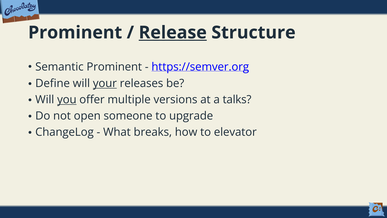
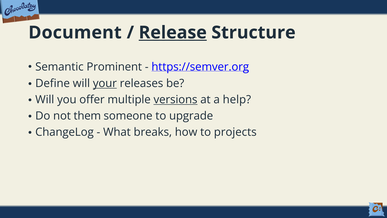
Prominent at (75, 33): Prominent -> Document
you underline: present -> none
versions underline: none -> present
talks: talks -> help
open: open -> them
elevator: elevator -> projects
